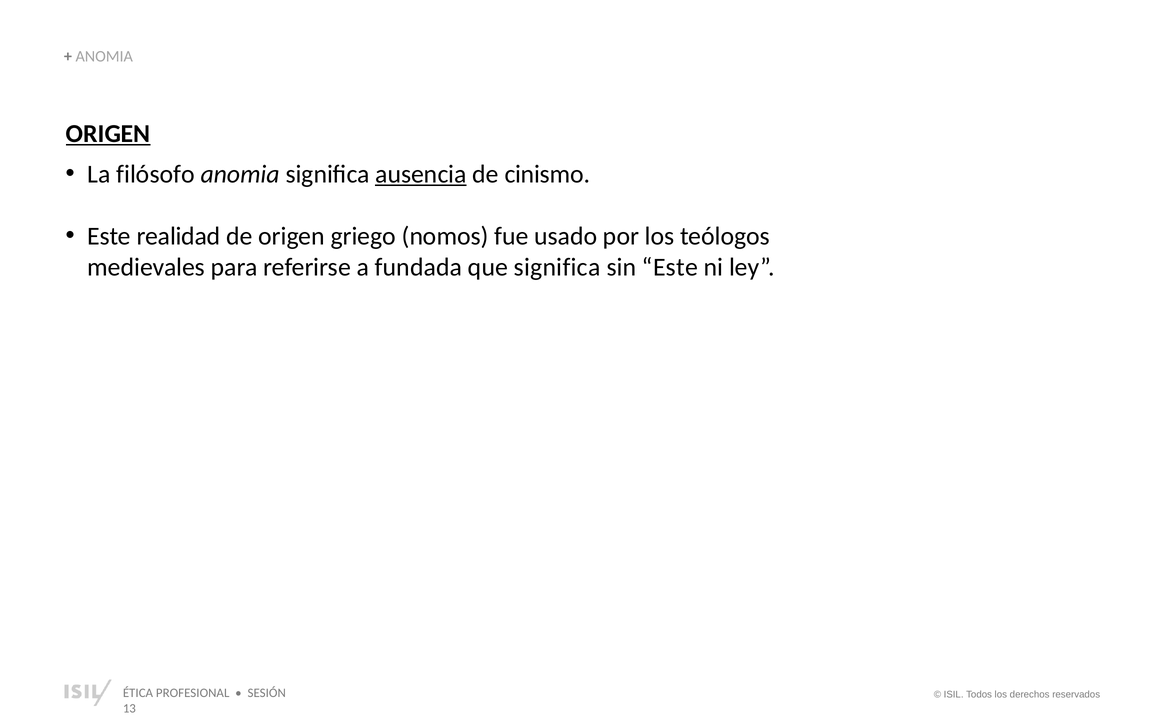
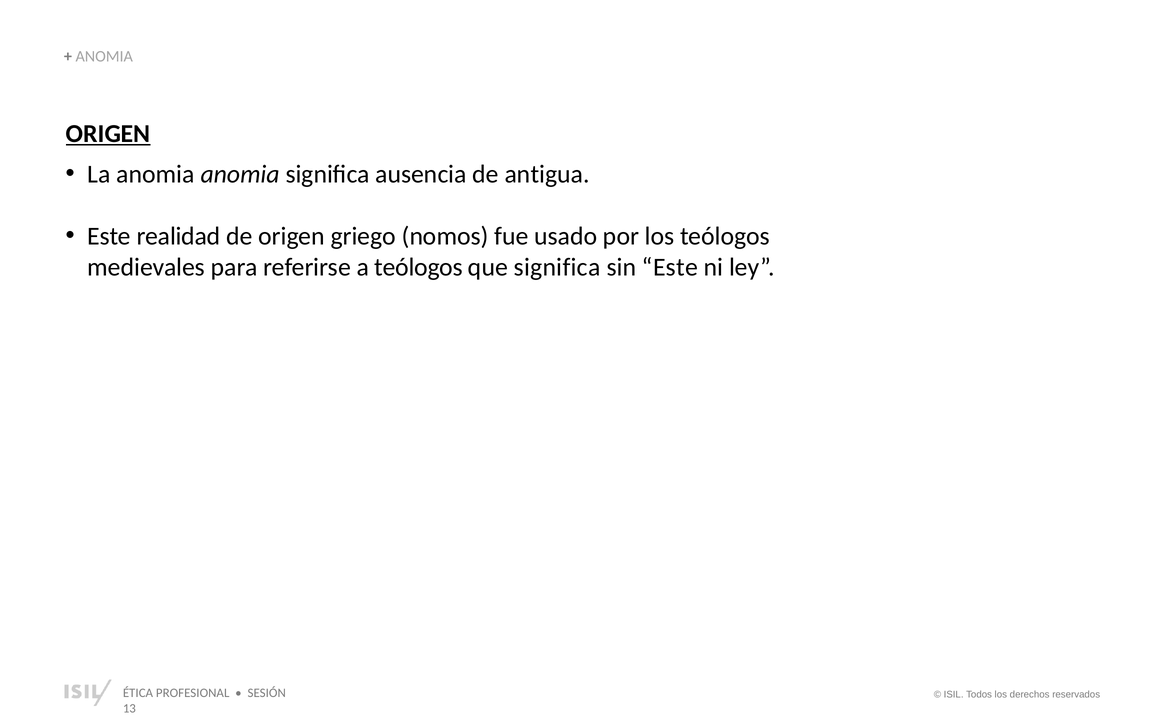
La filósofo: filósofo -> anomia
ausencia underline: present -> none
cinismo: cinismo -> antigua
a fundada: fundada -> teólogos
